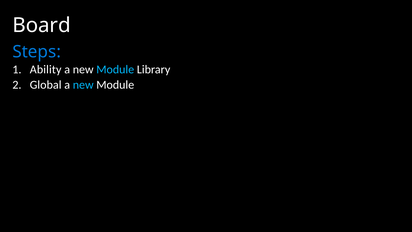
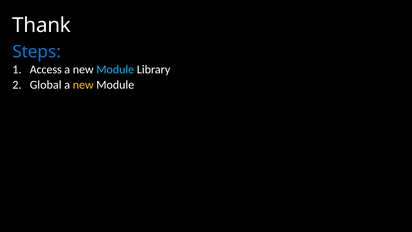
Board: Board -> Thank
Ability: Ability -> Access
new at (83, 85) colour: light blue -> yellow
